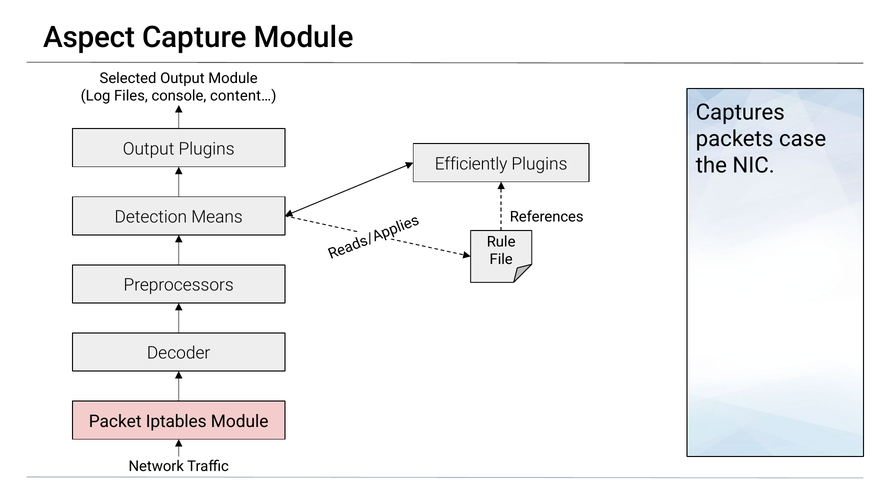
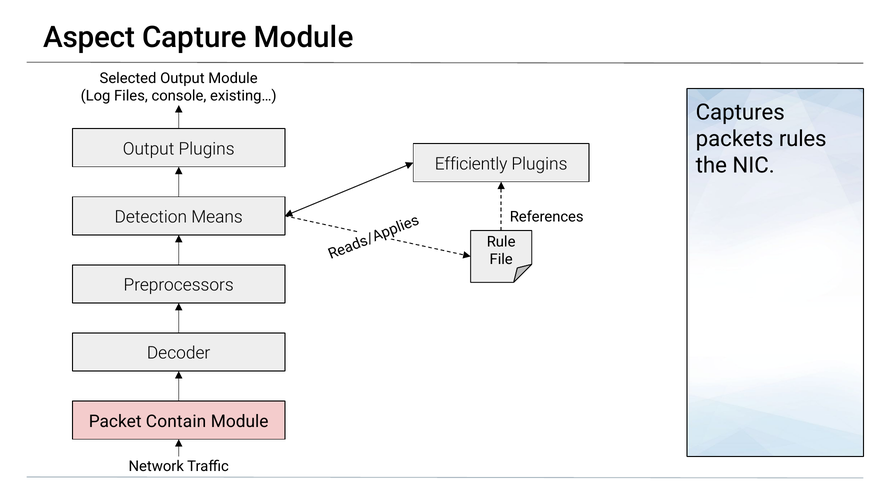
content…: content… -> existing…
case: case -> rules
Iptables: Iptables -> Contain
